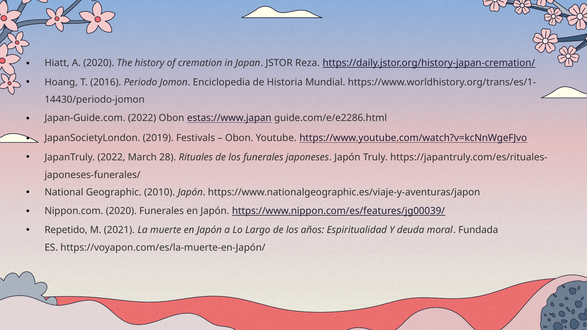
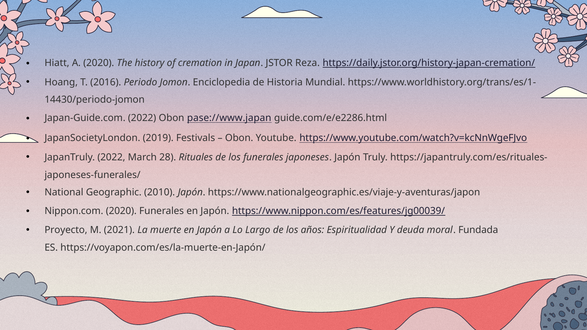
estas://www.japan: estas://www.japan -> pase://www.japan
Repetido: Repetido -> Proyecto
